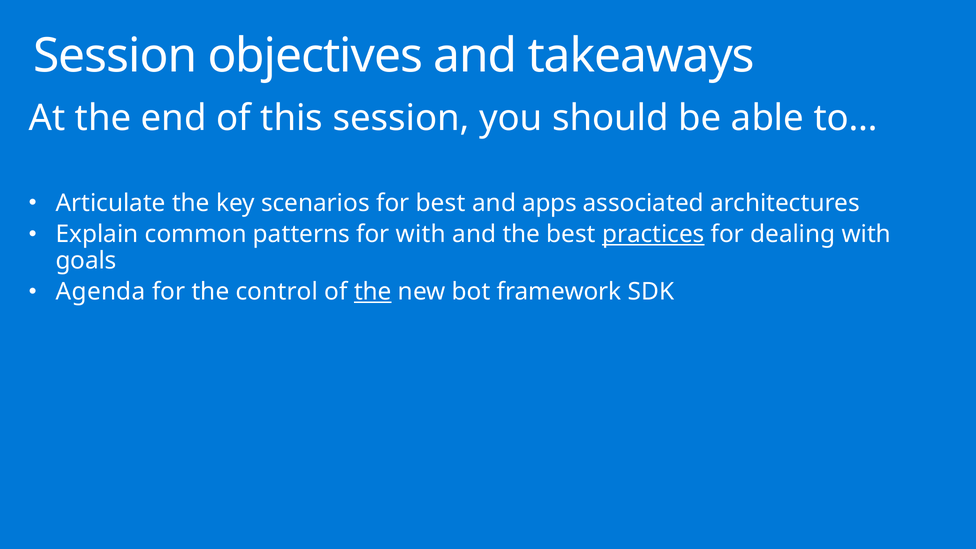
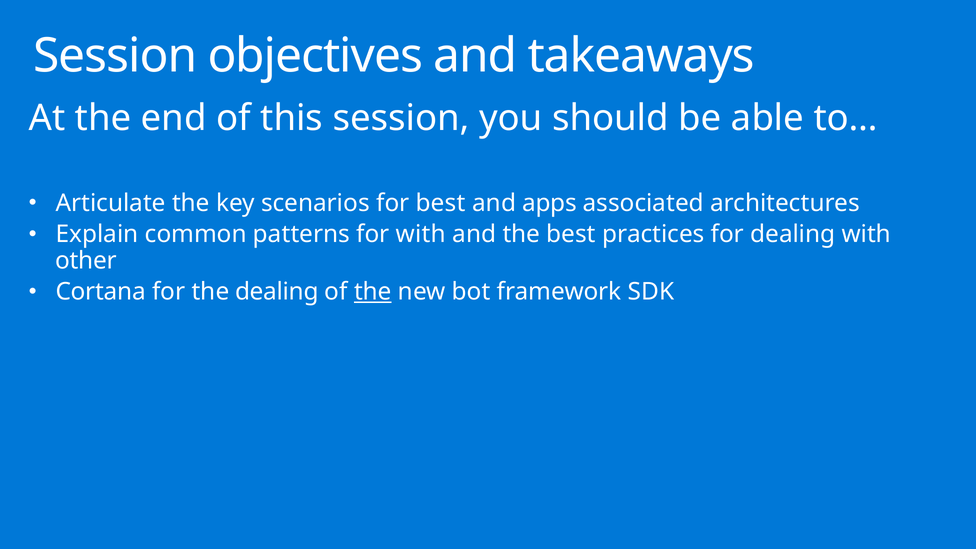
practices underline: present -> none
goals: goals -> other
Agenda: Agenda -> Cortana
the control: control -> dealing
